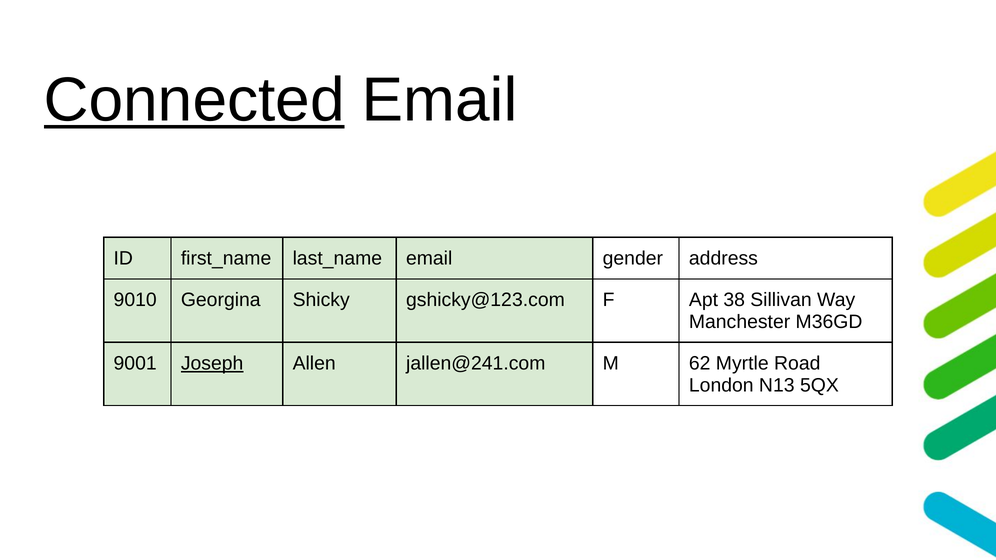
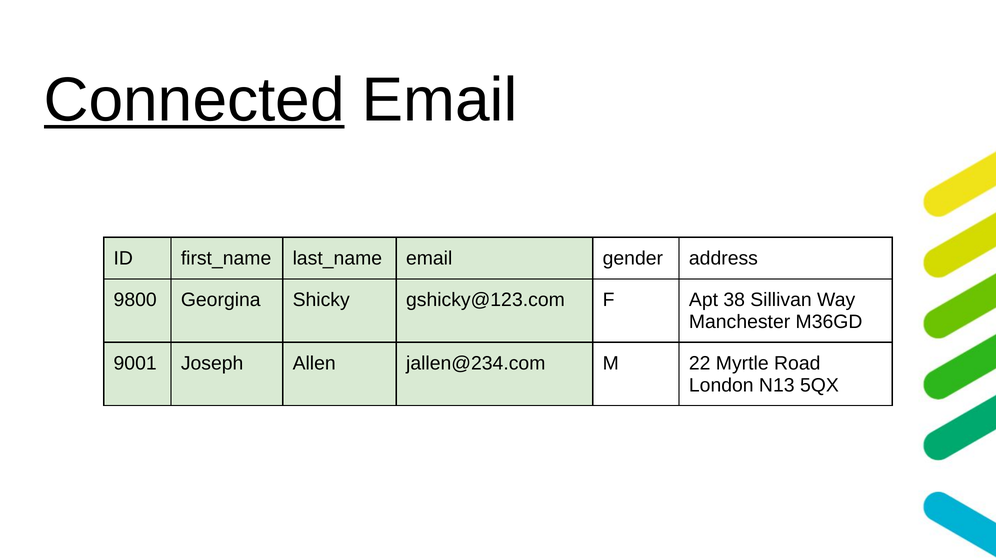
9010: 9010 -> 9800
Joseph underline: present -> none
jallen@241.com: jallen@241.com -> jallen@234.com
62: 62 -> 22
